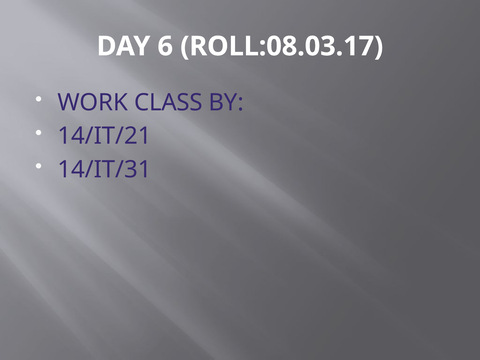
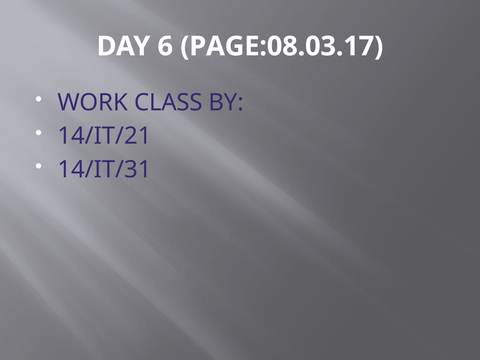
ROLL:08.03.17: ROLL:08.03.17 -> PAGE:08.03.17
